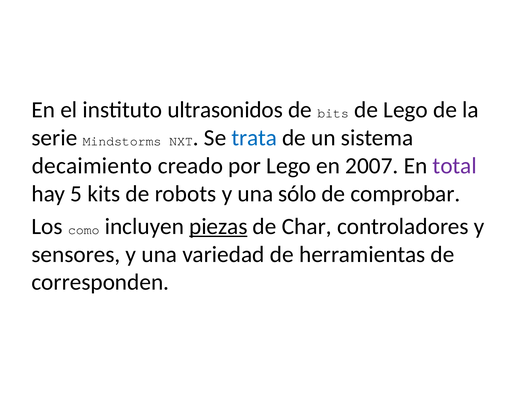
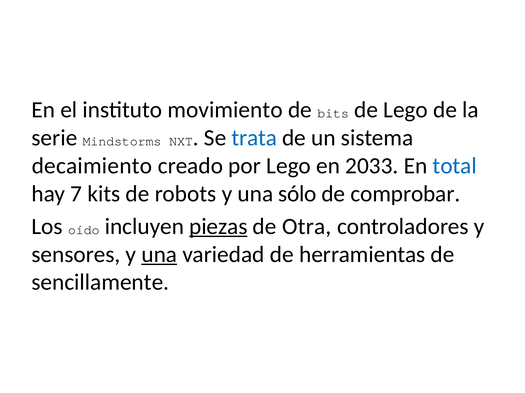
ultrasonidos: ultrasonidos -> movimiento
2007: 2007 -> 2033
total colour: purple -> blue
5: 5 -> 7
como: como -> oído
Char: Char -> Otra
una at (159, 255) underline: none -> present
corresponden: corresponden -> sencillamente
